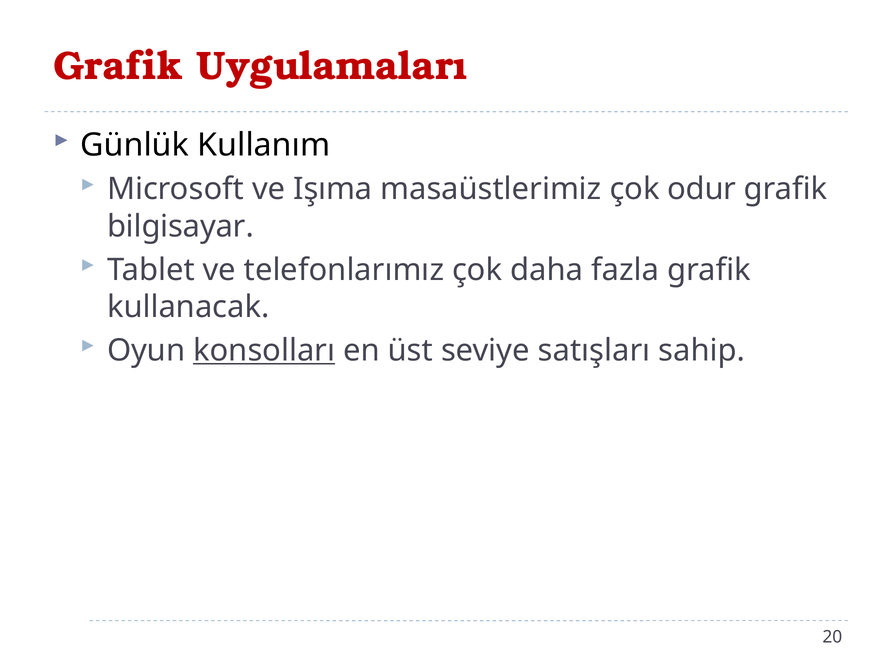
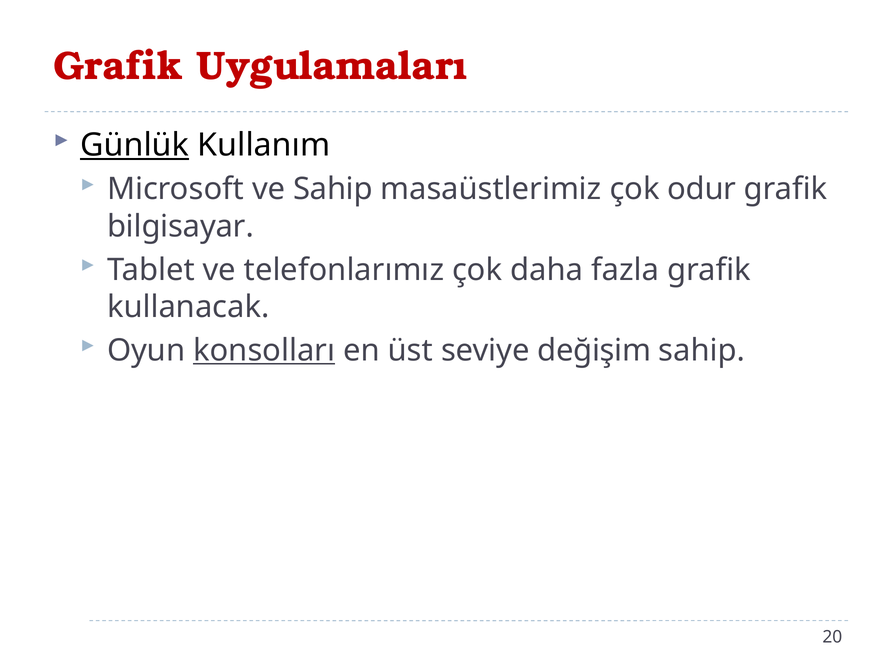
Günlük underline: none -> present
ve Işıma: Işıma -> Sahip
satışları: satışları -> değişim
